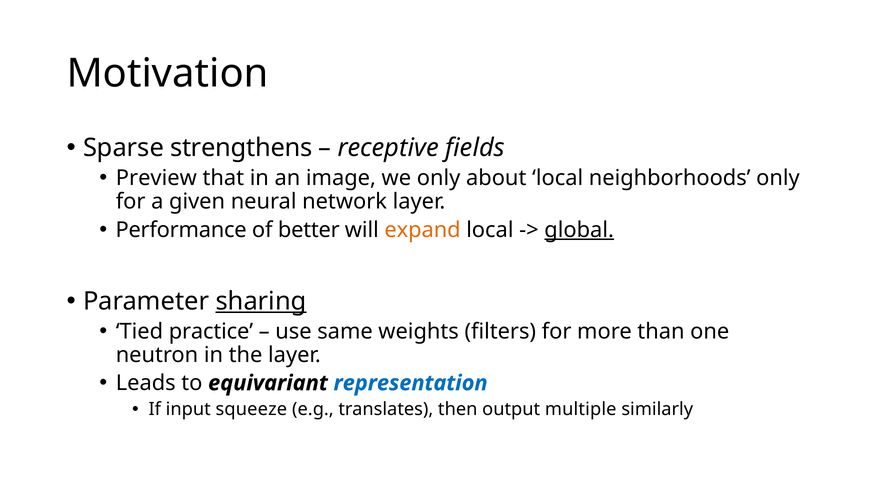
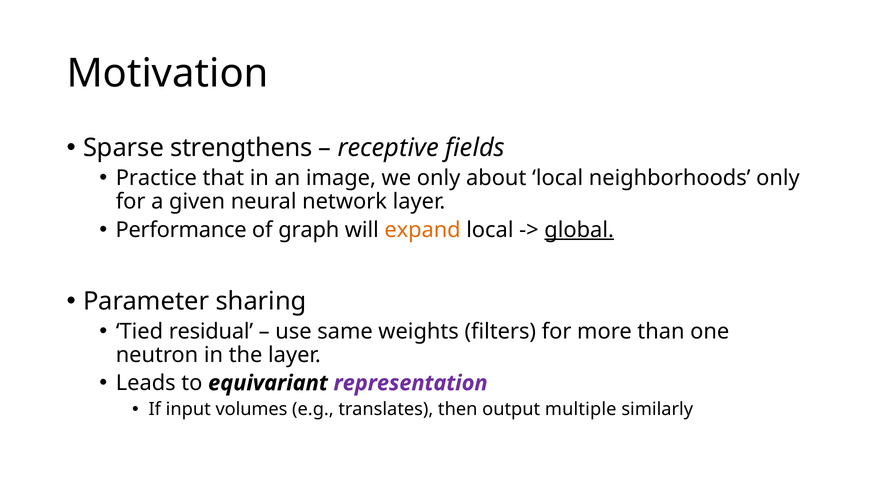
Preview: Preview -> Practice
better: better -> graph
sharing underline: present -> none
practice: practice -> residual
representation colour: blue -> purple
squeeze: squeeze -> volumes
